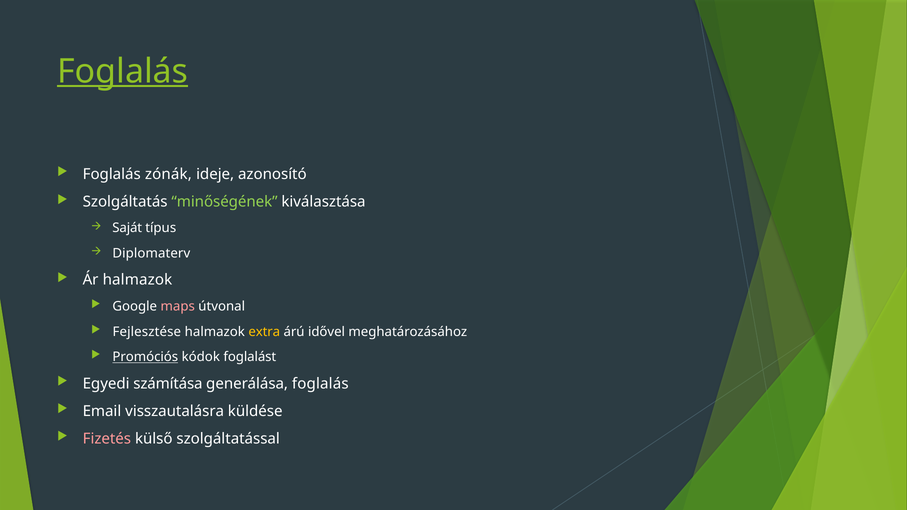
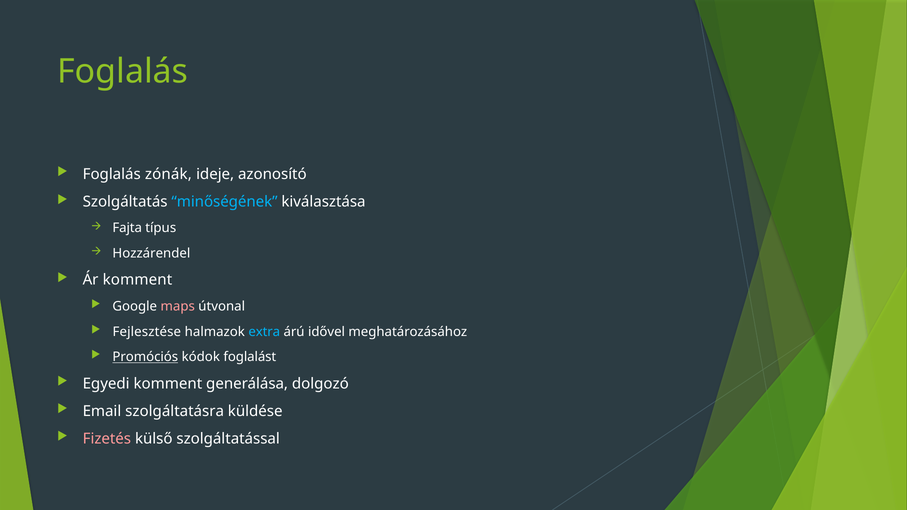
Foglalás at (123, 72) underline: present -> none
minőségének colour: light green -> light blue
Saját: Saját -> Fajta
Diplomaterv: Diplomaterv -> Hozzárendel
Ár halmazok: halmazok -> komment
extra colour: yellow -> light blue
Egyedi számítása: számítása -> komment
generálása foglalás: foglalás -> dolgozó
visszautalásra: visszautalásra -> szolgáltatásra
